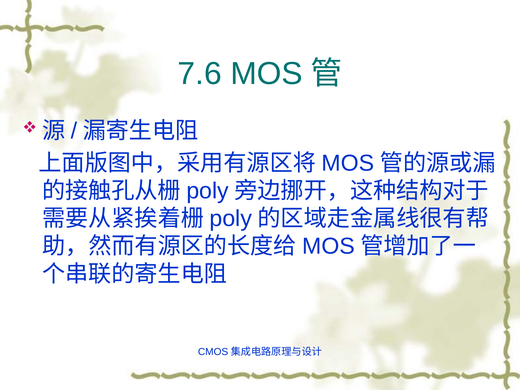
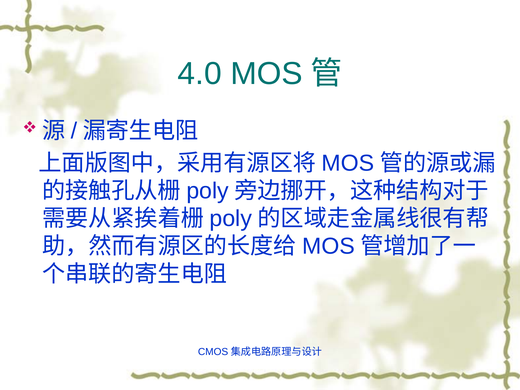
7.6: 7.6 -> 4.0
